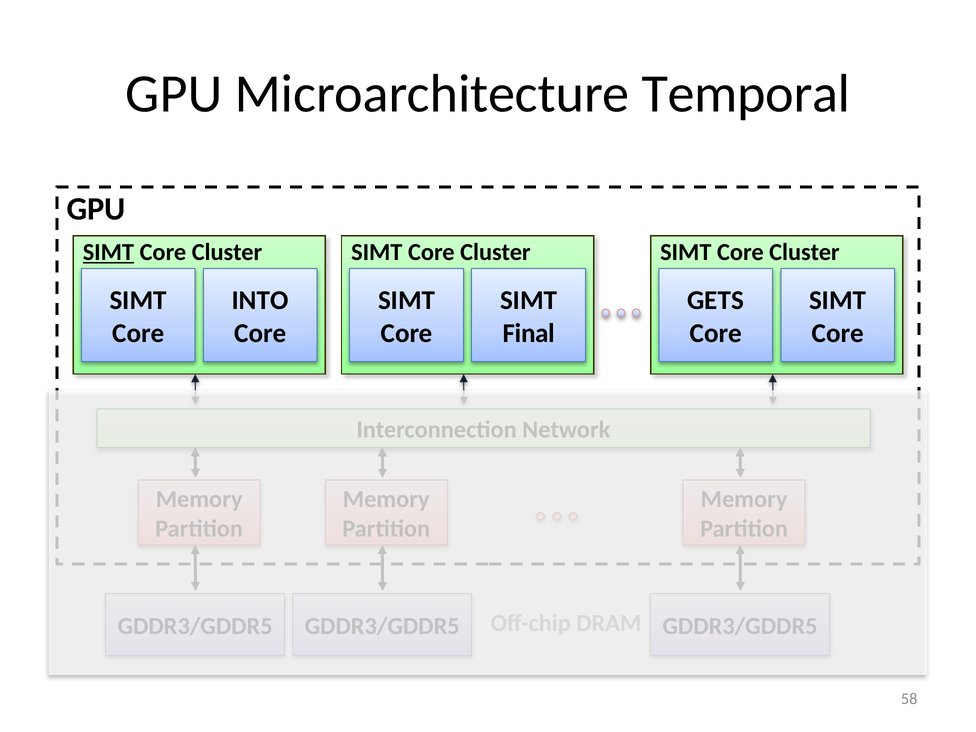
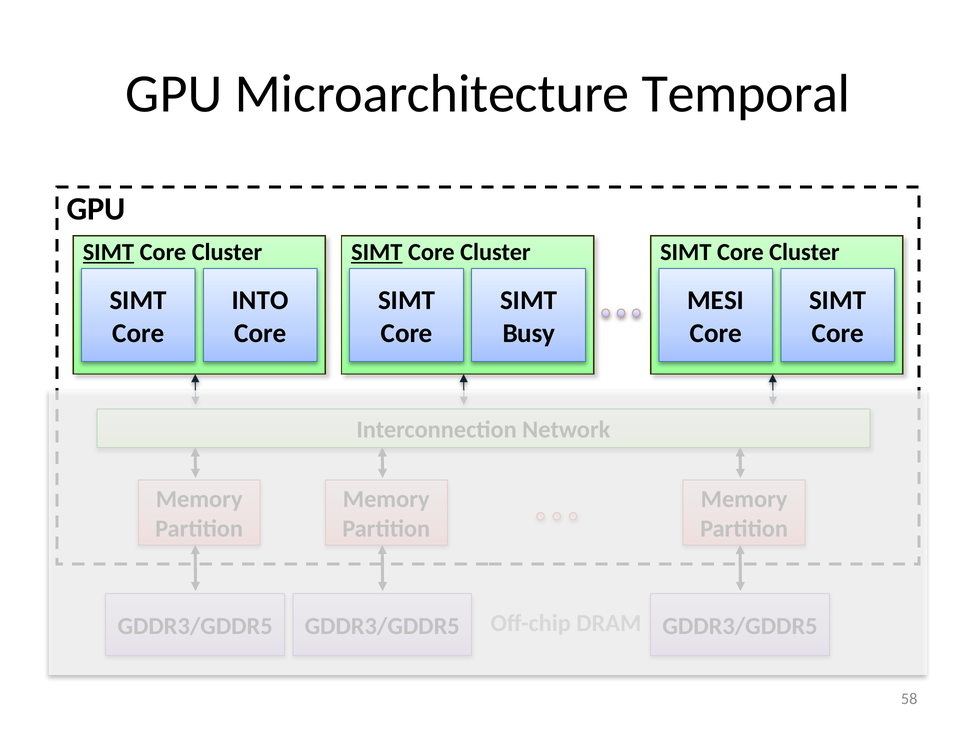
SIMT at (377, 252) underline: none -> present
GETS: GETS -> MESI
Final: Final -> Busy
